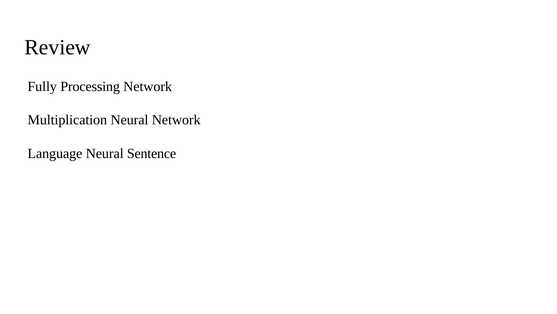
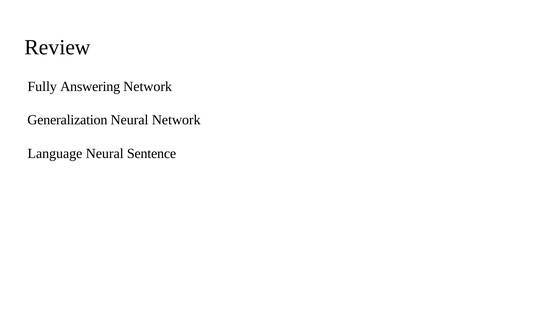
Processing: Processing -> Answering
Multiplication: Multiplication -> Generalization
